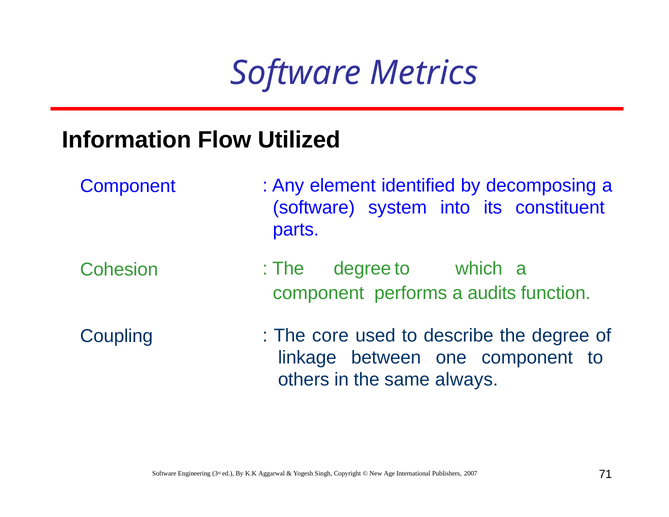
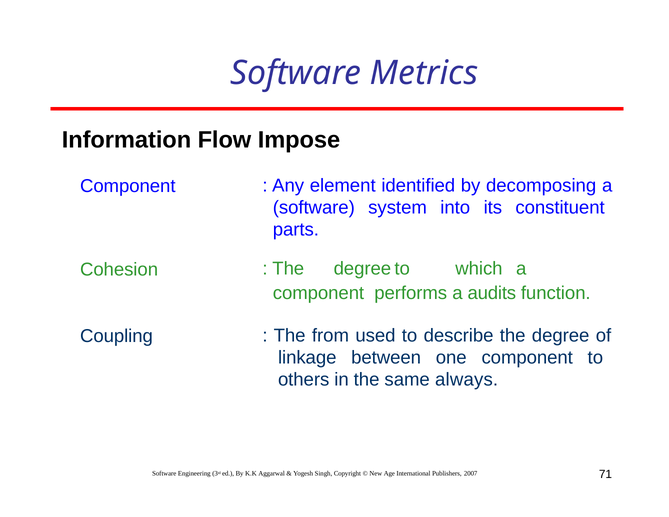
Utilized: Utilized -> Impose
core: core -> from
